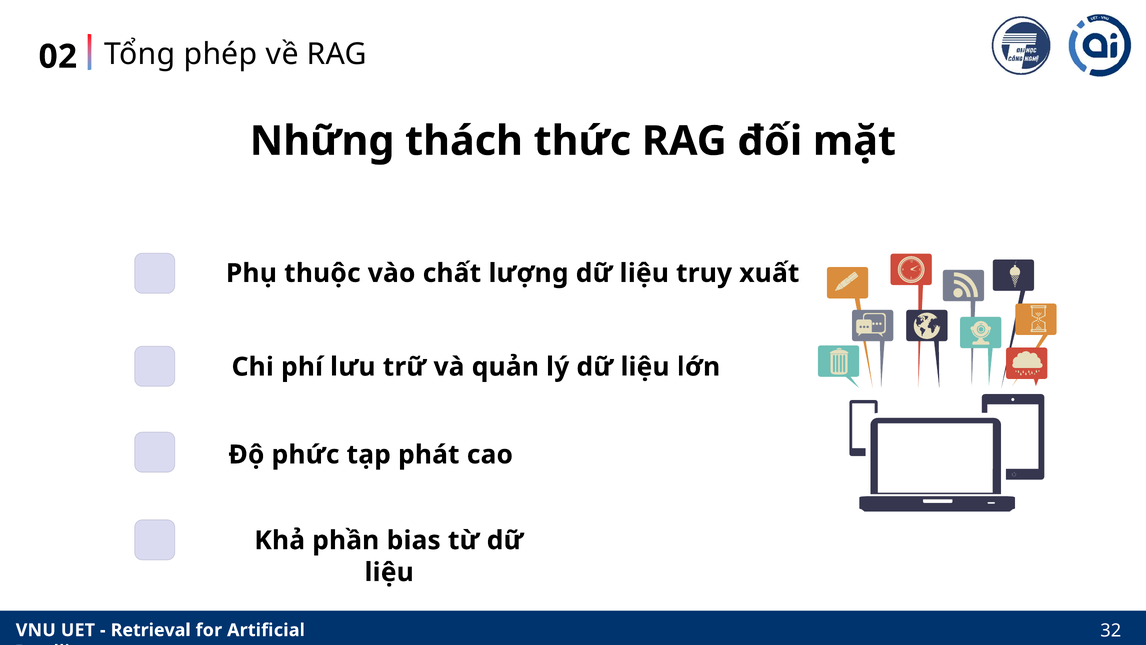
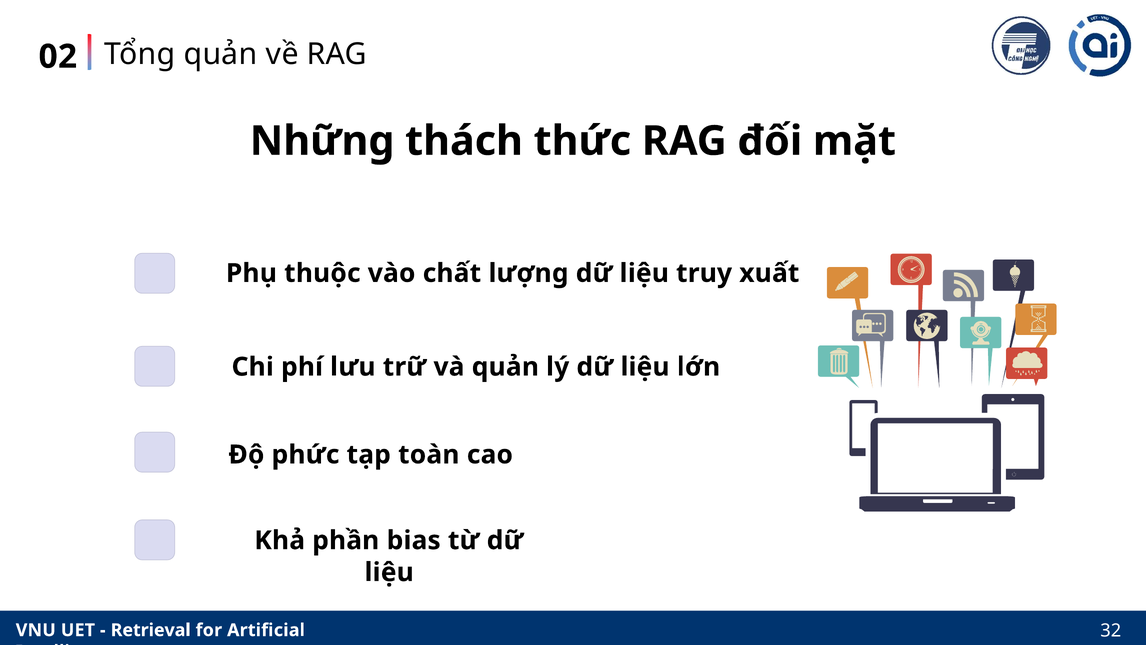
Tổng phép: phép -> quản
phát: phát -> toàn
